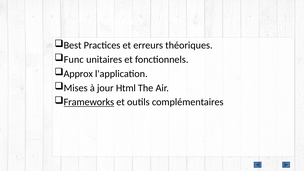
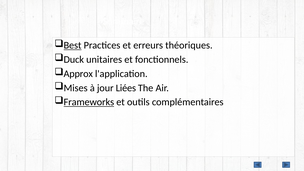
Best underline: none -> present
Func: Func -> Duck
Html: Html -> Liées
